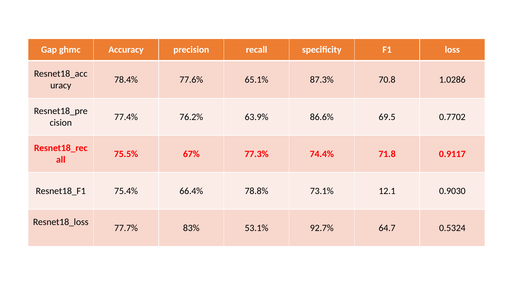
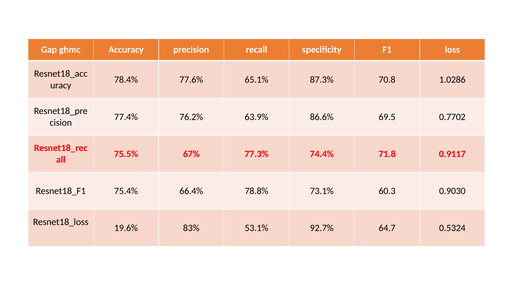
12.1: 12.1 -> 60.3
77.7%: 77.7% -> 19.6%
